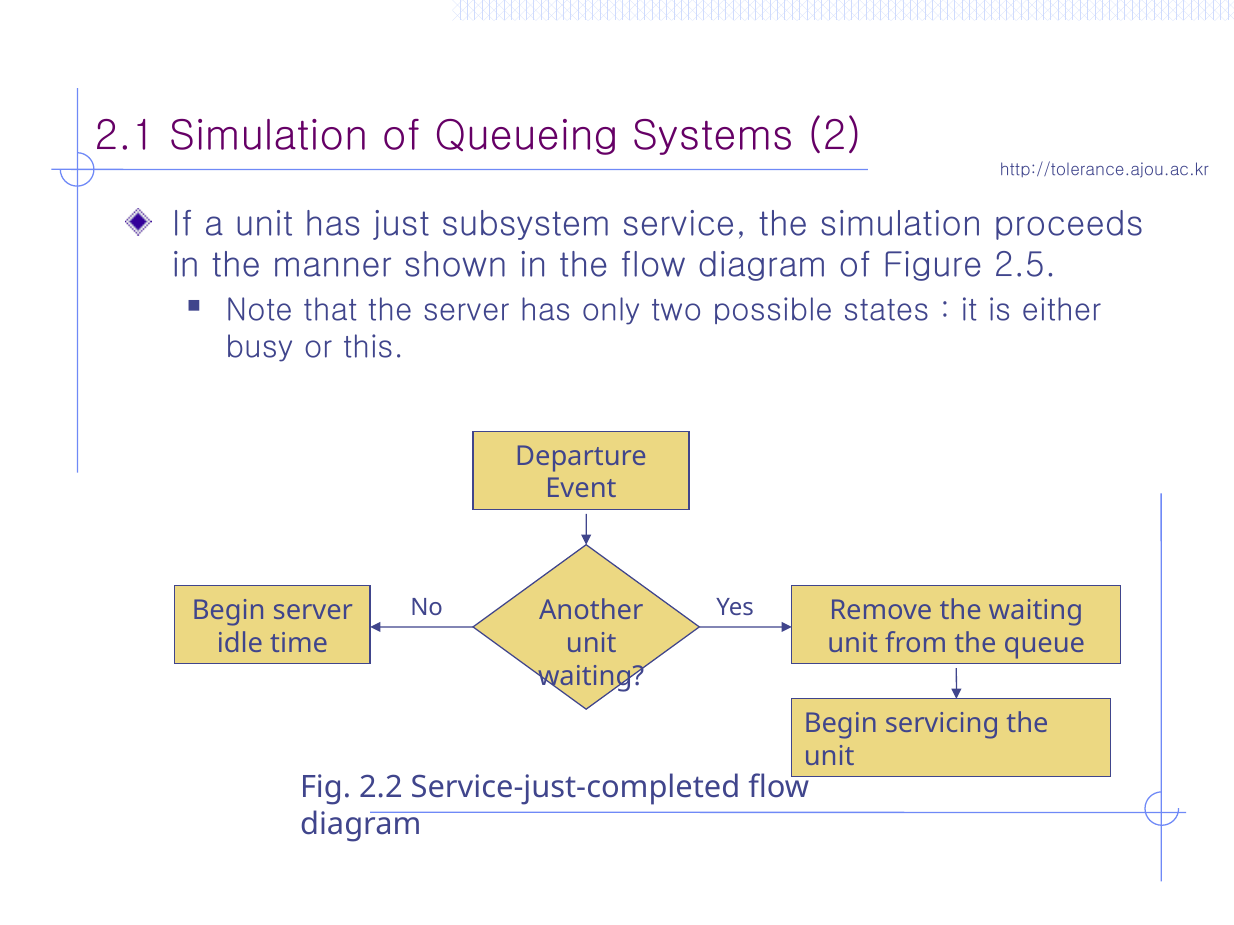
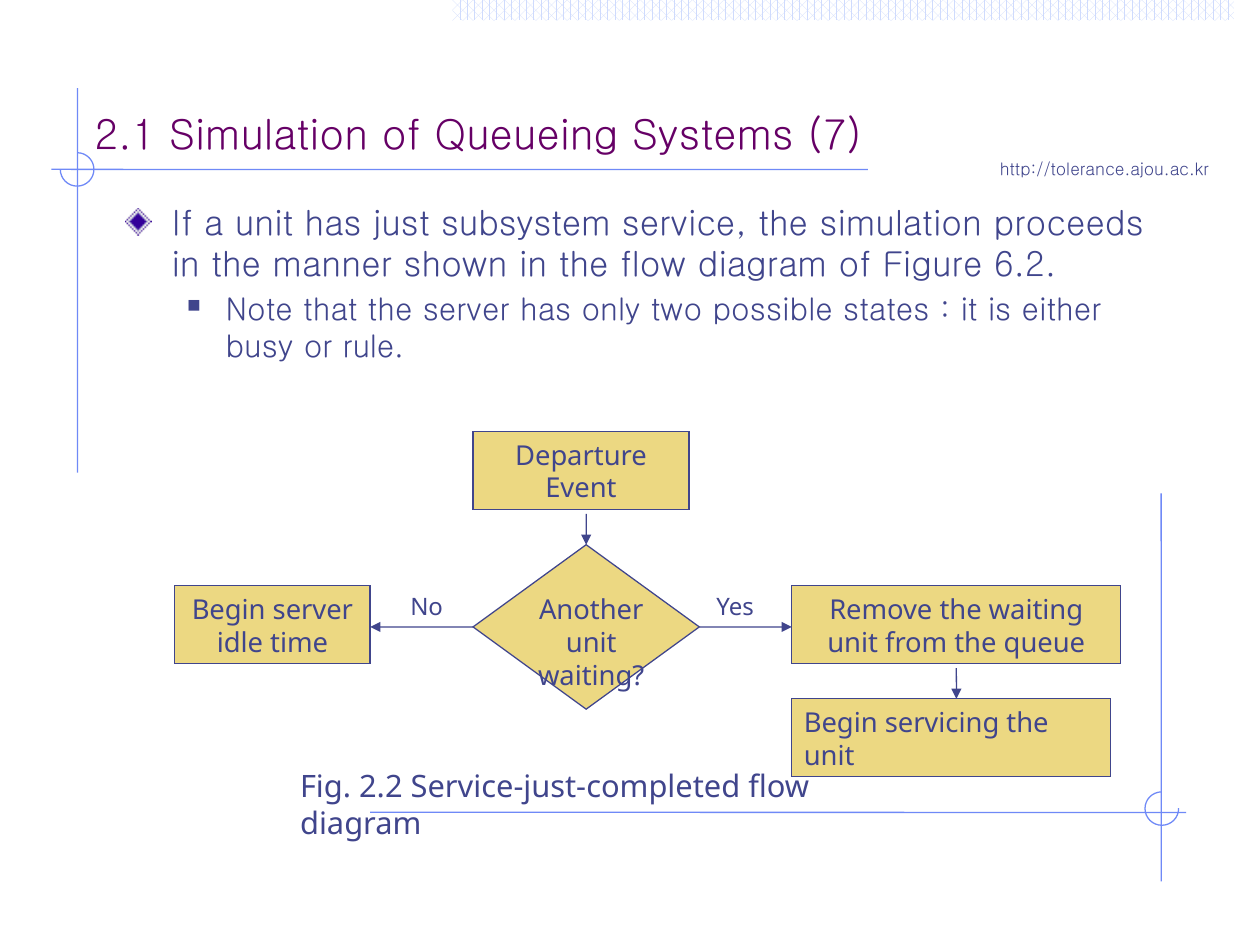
2: 2 -> 7
2.5: 2.5 -> 6.2
this: this -> rule
